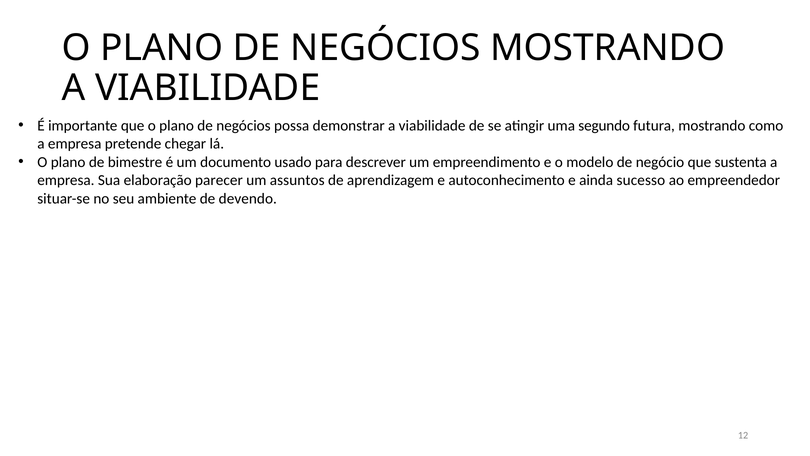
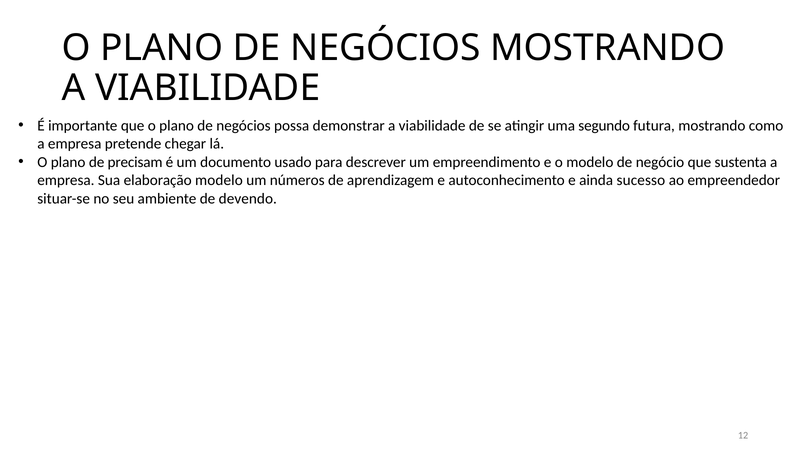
bimestre: bimestre -> precisam
elaboração parecer: parecer -> modelo
assuntos: assuntos -> números
